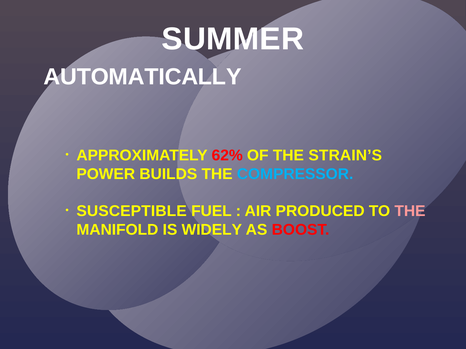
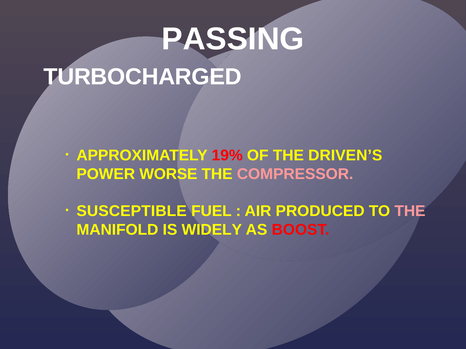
SUMMER: SUMMER -> PASSING
AUTOMATICALLY: AUTOMATICALLY -> TURBOCHARGED
62%: 62% -> 19%
STRAIN’S: STRAIN’S -> DRIVEN’S
BUILDS: BUILDS -> WORSE
COMPRESSOR colour: light blue -> pink
